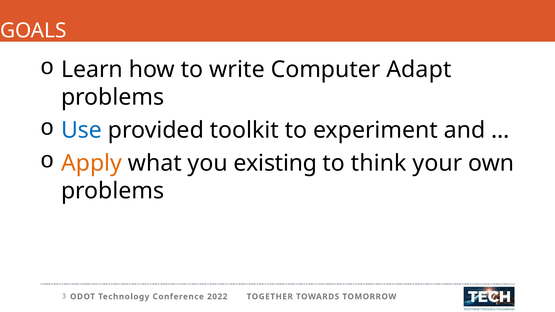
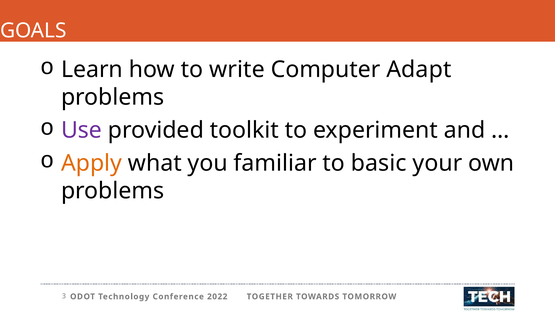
Use colour: blue -> purple
existing: existing -> familiar
think: think -> basic
